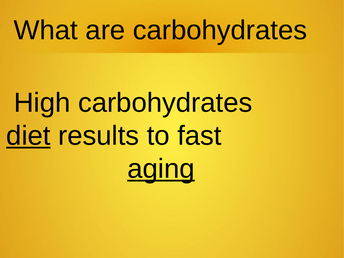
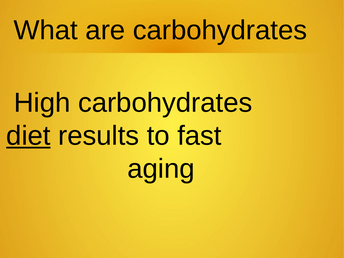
aging underline: present -> none
